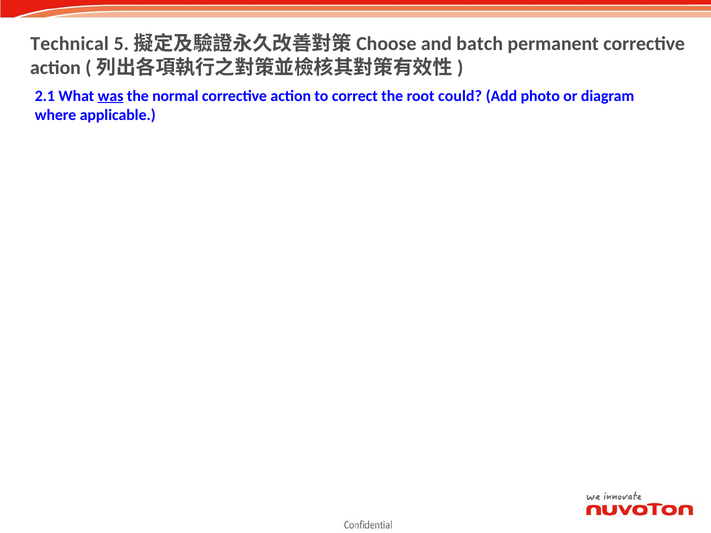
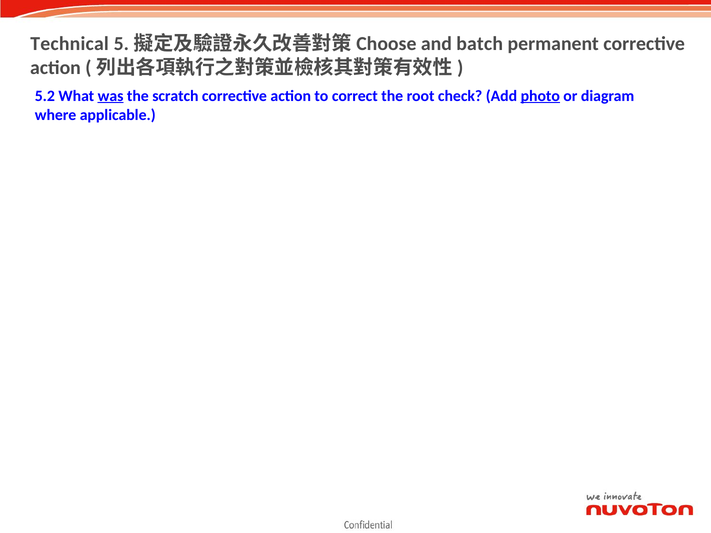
2.1: 2.1 -> 5.2
normal: normal -> scratch
could: could -> check
photo underline: none -> present
